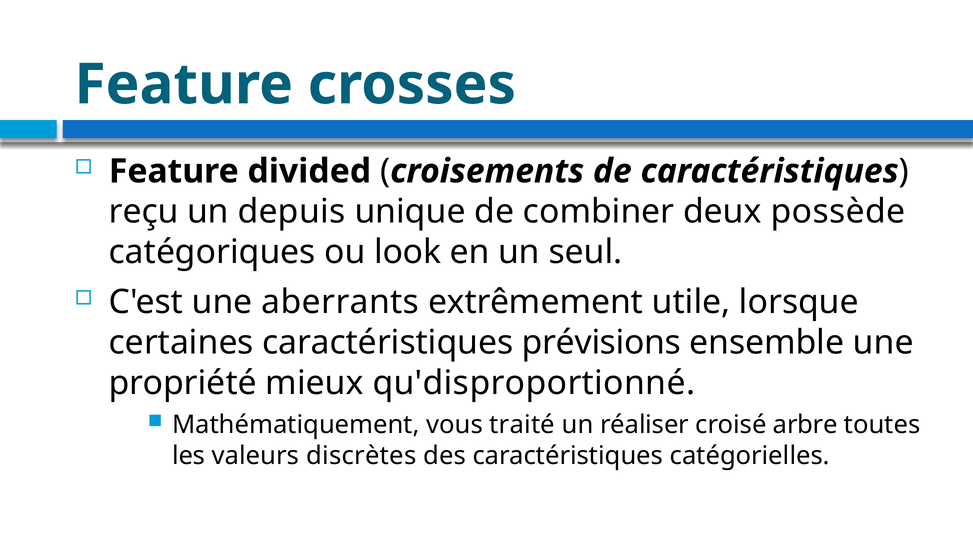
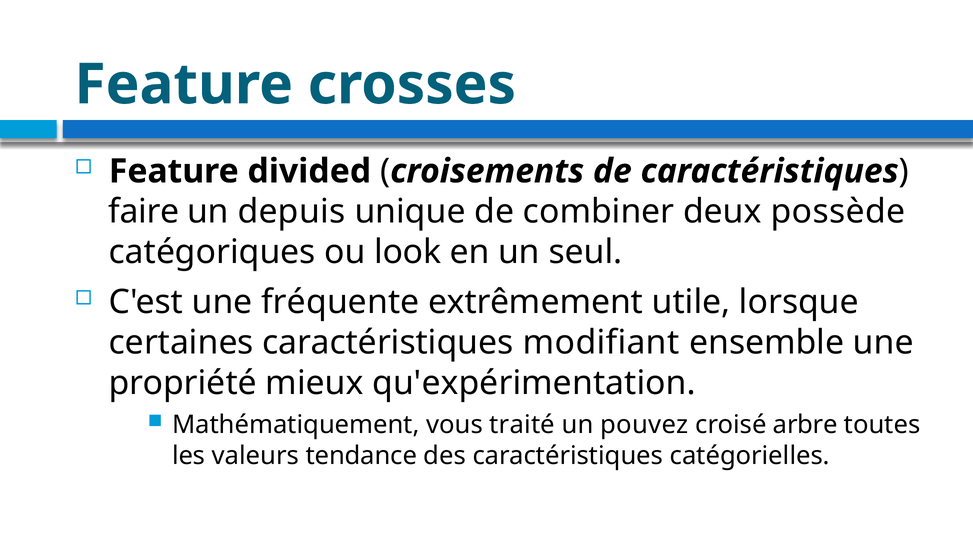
reçu: reçu -> faire
aberrants: aberrants -> fréquente
prévisions: prévisions -> modifiant
qu'disproportionné: qu'disproportionné -> qu'expérimentation
réaliser: réaliser -> pouvez
discrètes: discrètes -> tendance
